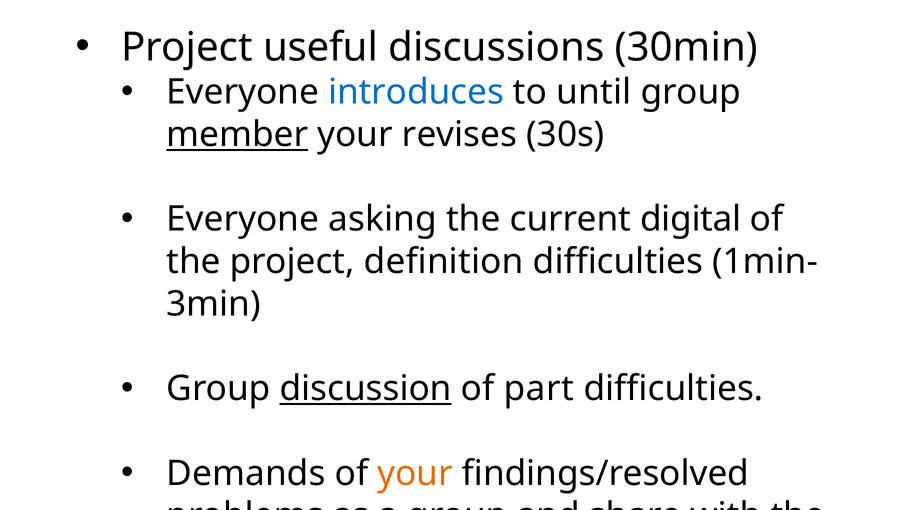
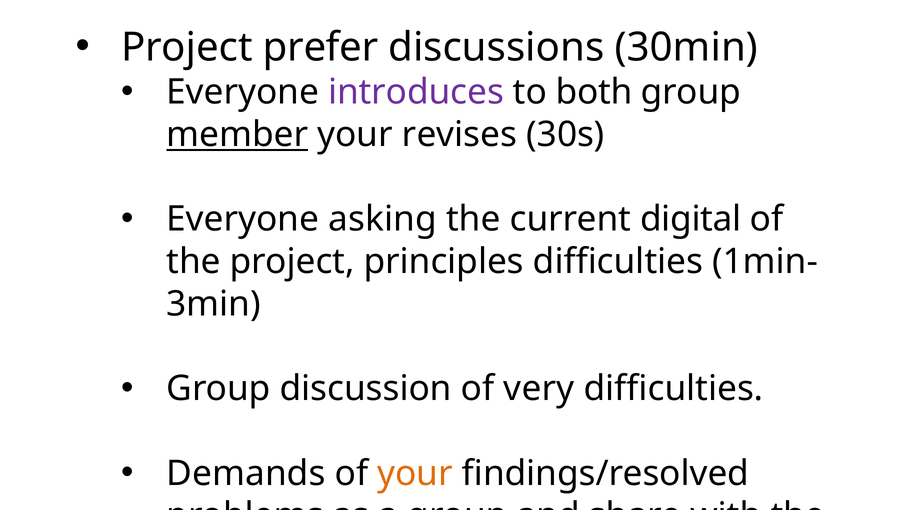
useful: useful -> prefer
introduces colour: blue -> purple
until: until -> both
definition: definition -> principles
discussion underline: present -> none
part: part -> very
